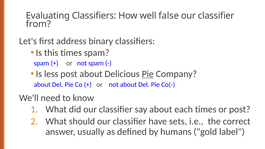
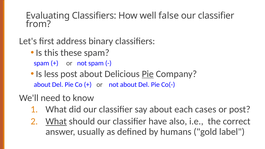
this times: times -> these
each times: times -> cases
What at (56, 121) underline: none -> present
sets: sets -> also
